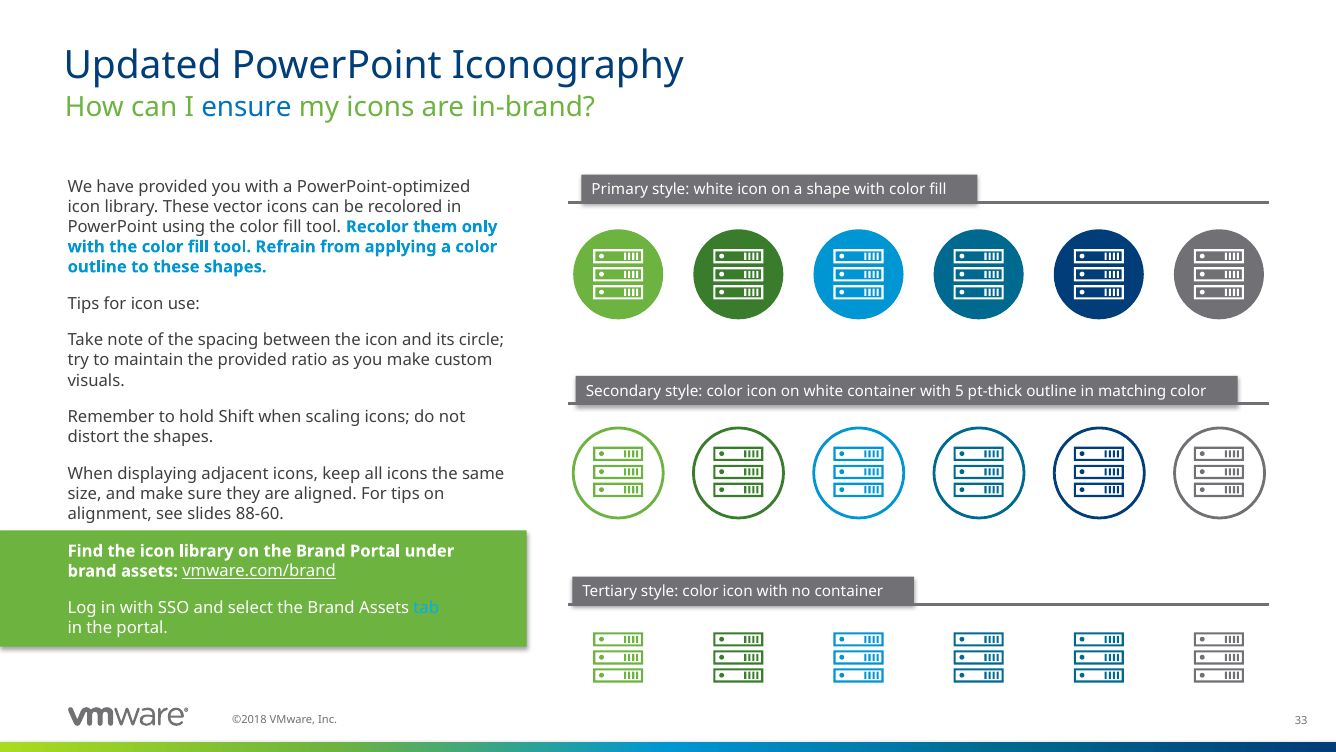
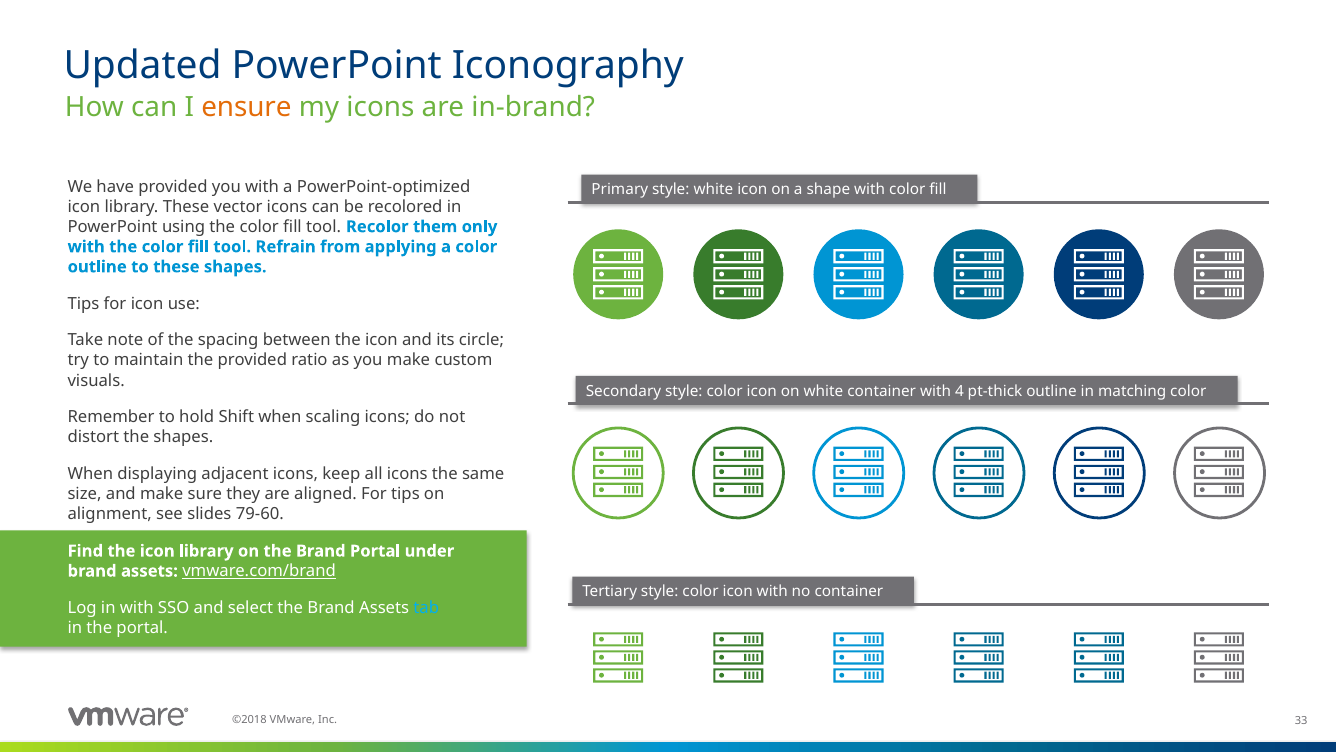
ensure colour: blue -> orange
5: 5 -> 4
88-60: 88-60 -> 79-60
